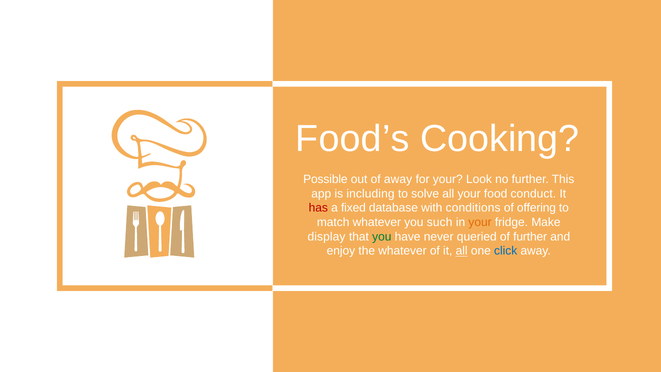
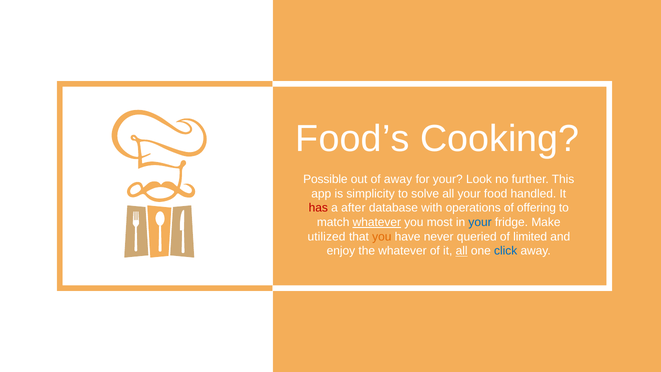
including: including -> simplicity
conduct: conduct -> handled
fixed: fixed -> after
conditions: conditions -> operations
whatever at (377, 222) underline: none -> present
such: such -> most
your at (480, 222) colour: orange -> blue
display: display -> utilized
you at (382, 237) colour: green -> orange
of further: further -> limited
